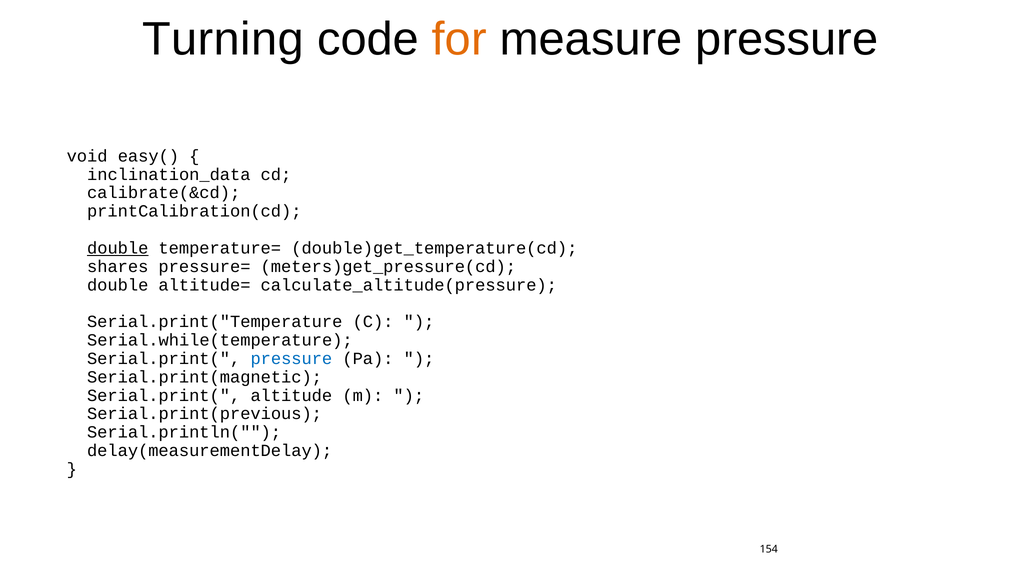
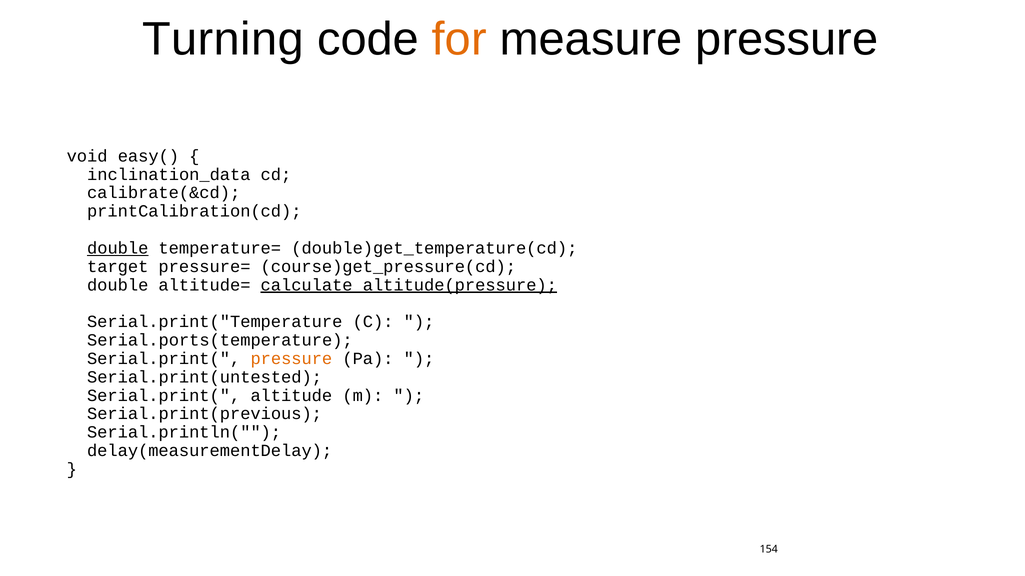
shares: shares -> target
meters)get_pressure(cd: meters)get_pressure(cd -> course)get_pressure(cd
calculate_altitude(pressure underline: none -> present
Serial.while(temperature: Serial.while(temperature -> Serial.ports(temperature
pressure at (291, 359) colour: blue -> orange
Serial.print(magnetic: Serial.print(magnetic -> Serial.print(untested
